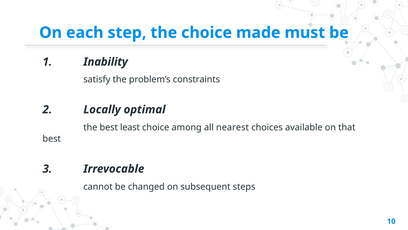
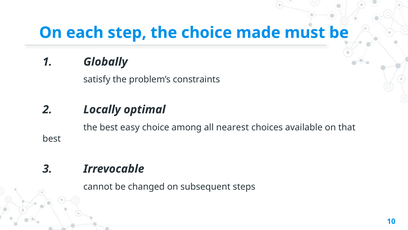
Inability: Inability -> Globally
least: least -> easy
